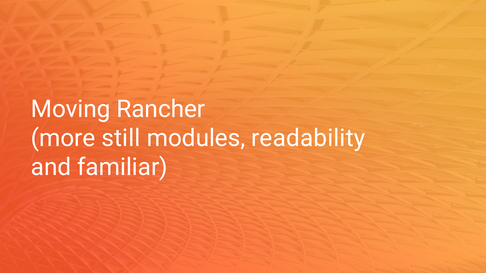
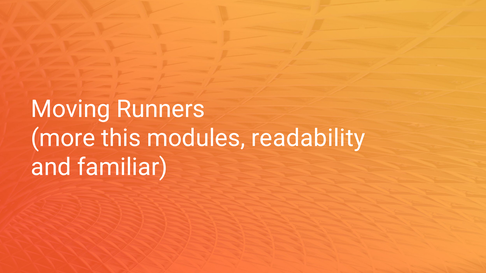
Rancher: Rancher -> Runners
still: still -> this
